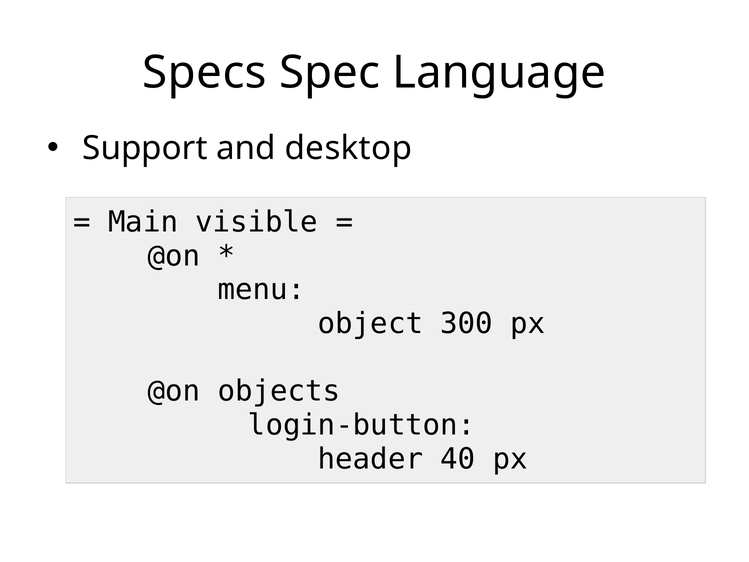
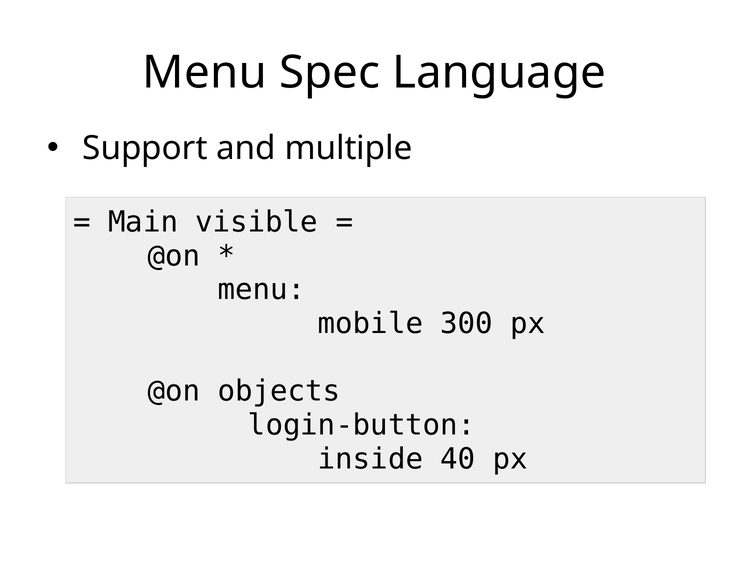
Specs at (205, 73): Specs -> Menu
desktop: desktop -> multiple
object: object -> mobile
header: header -> inside
